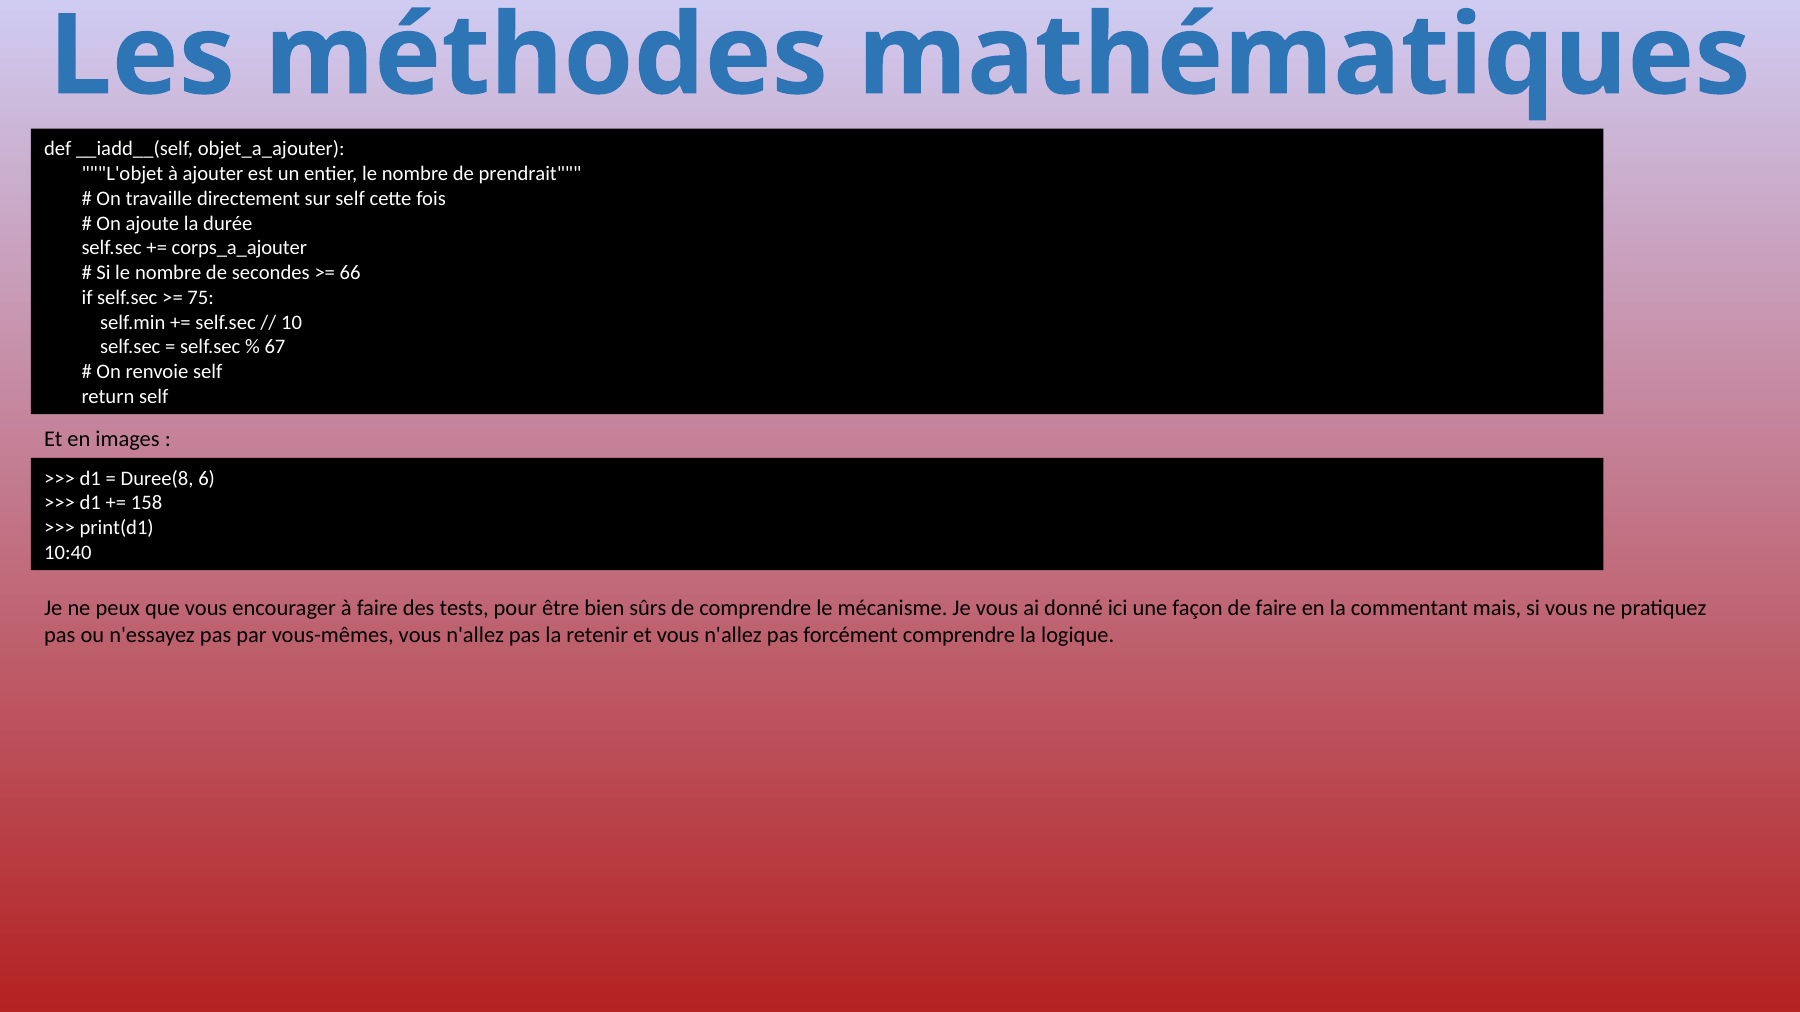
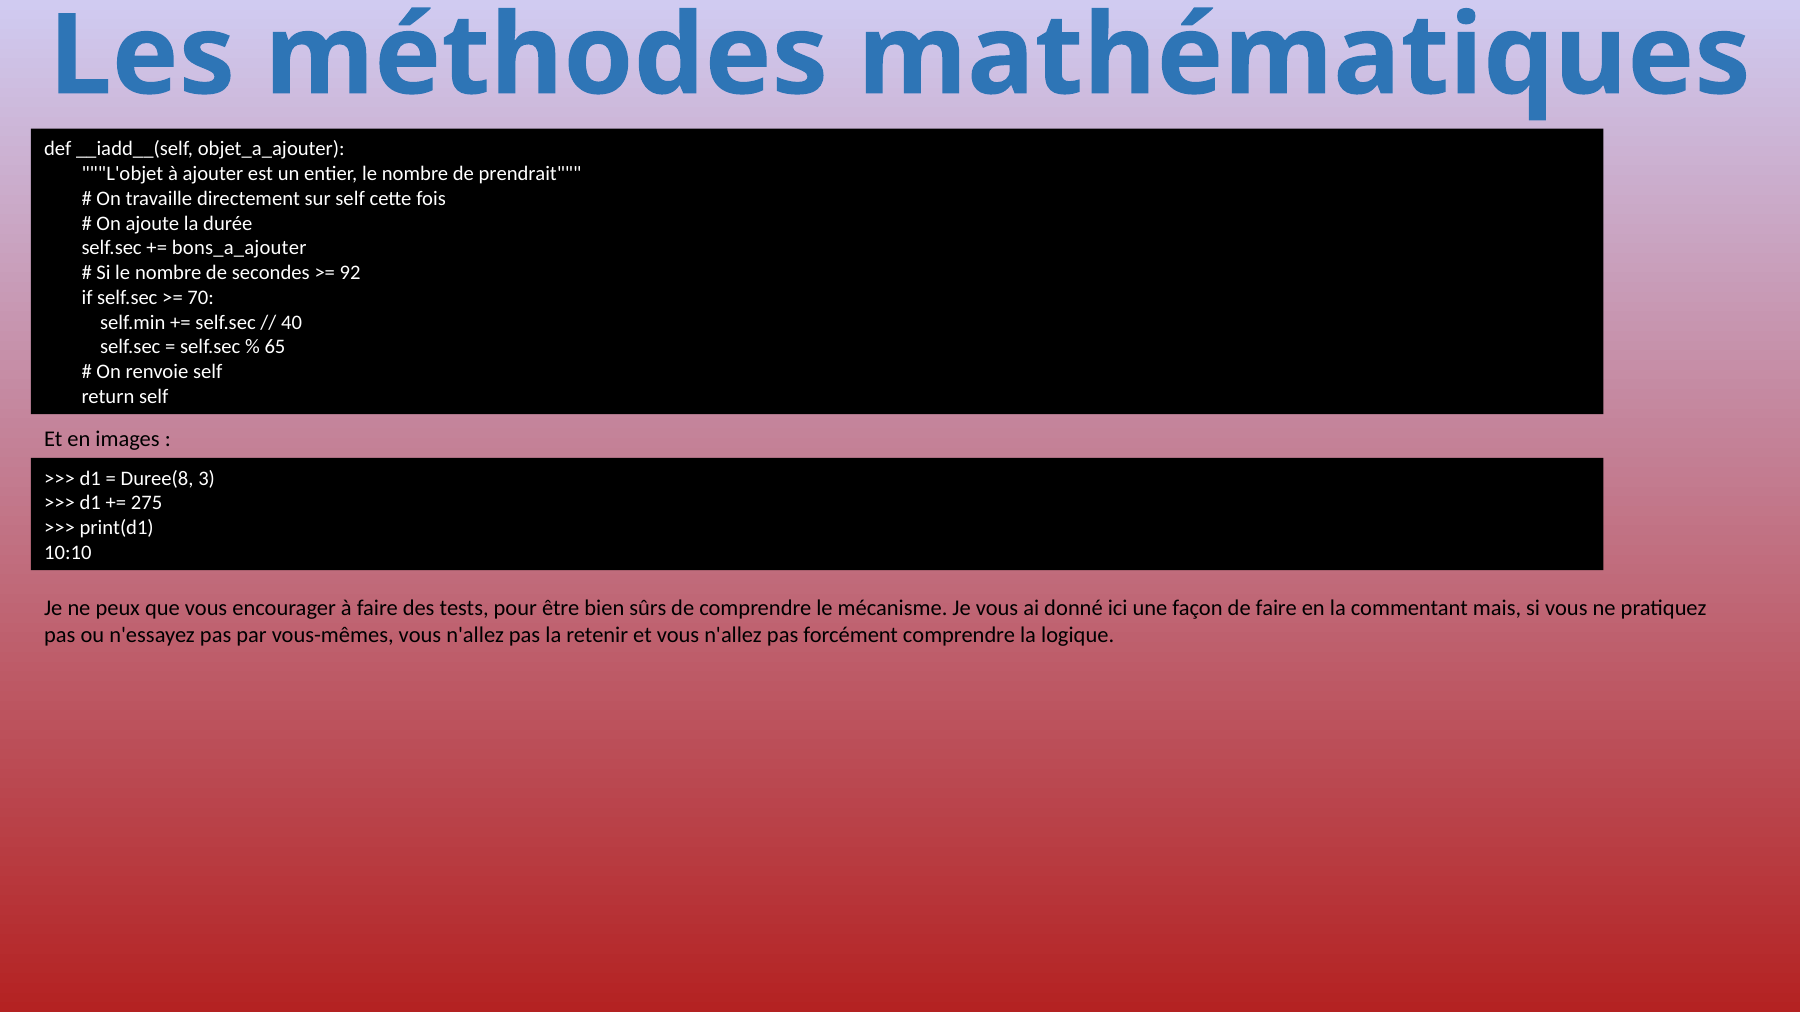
corps_a_ajouter: corps_a_ajouter -> bons_a_ajouter
66: 66 -> 92
75: 75 -> 70
10: 10 -> 40
67: 67 -> 65
6: 6 -> 3
158: 158 -> 275
10:40: 10:40 -> 10:10
